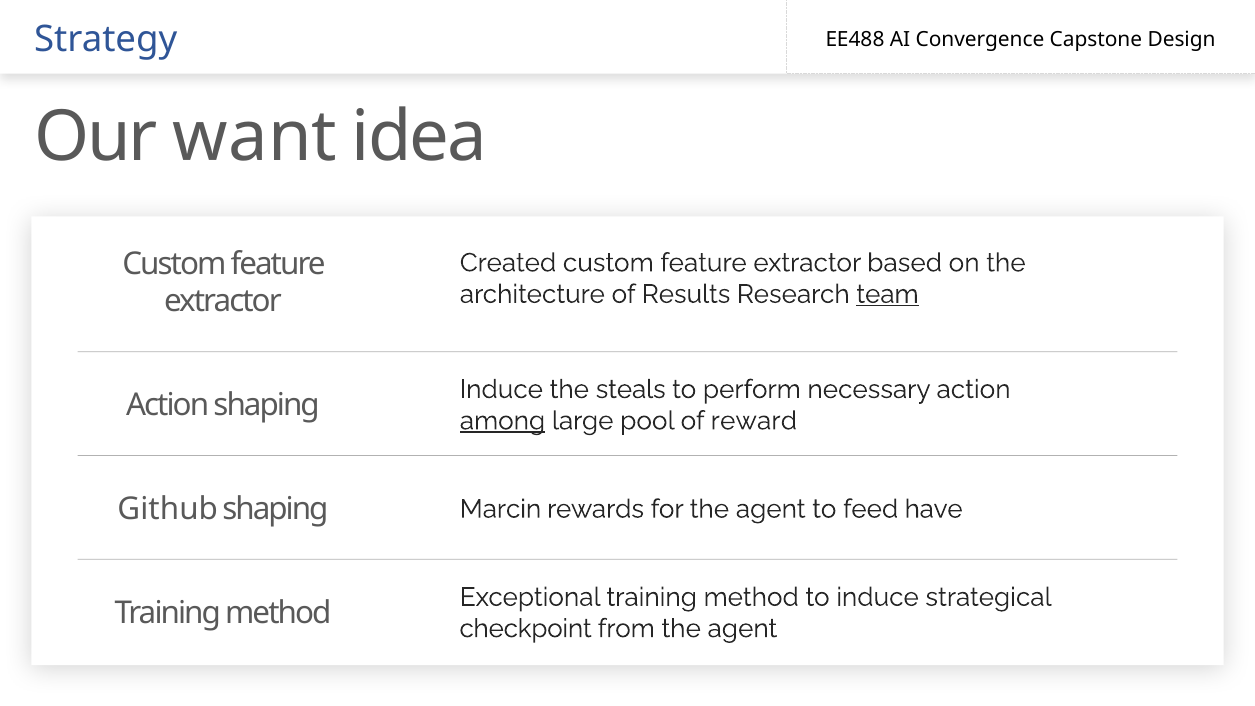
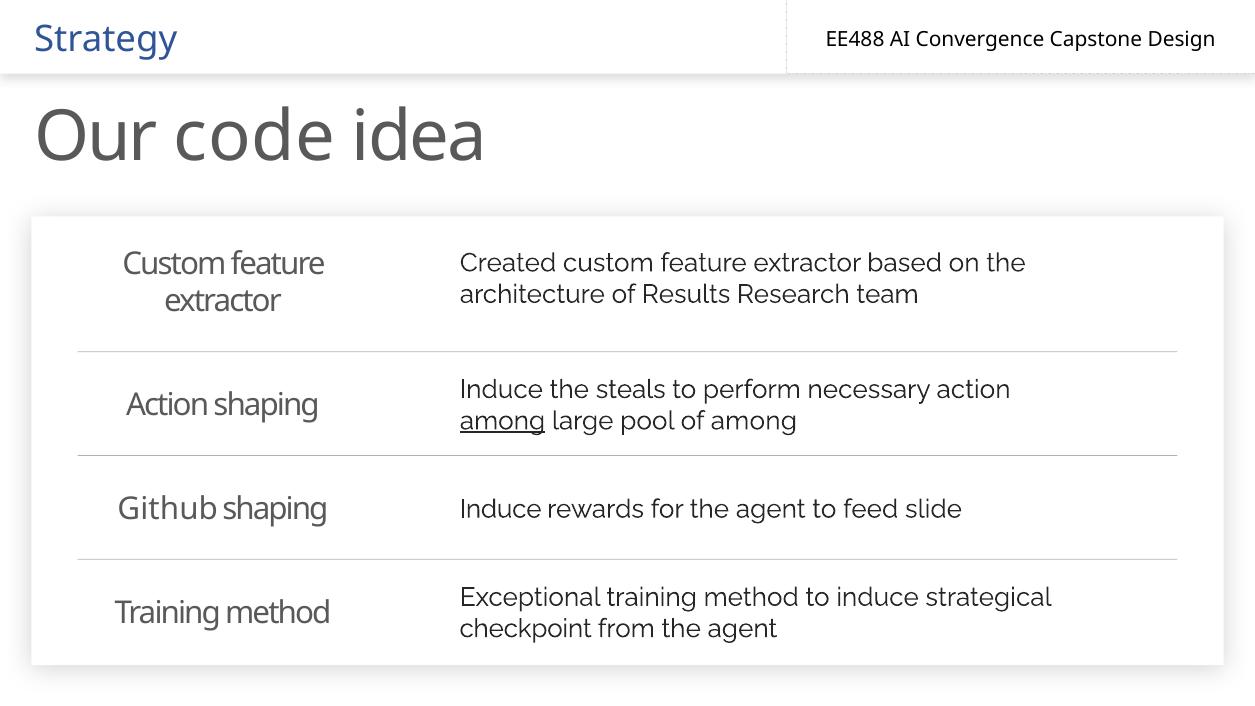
want: want -> code
team underline: present -> none
of reward: reward -> among
Marcin at (500, 509): Marcin -> Induce
have: have -> slide
